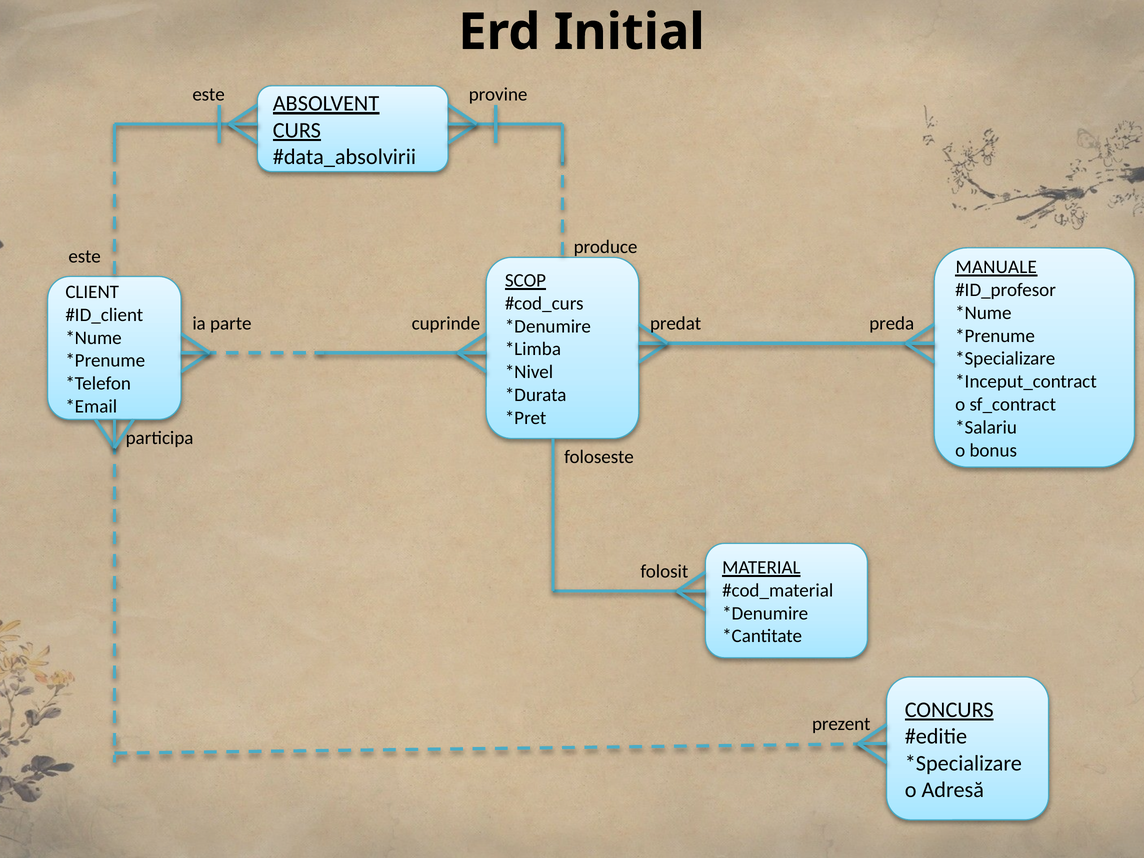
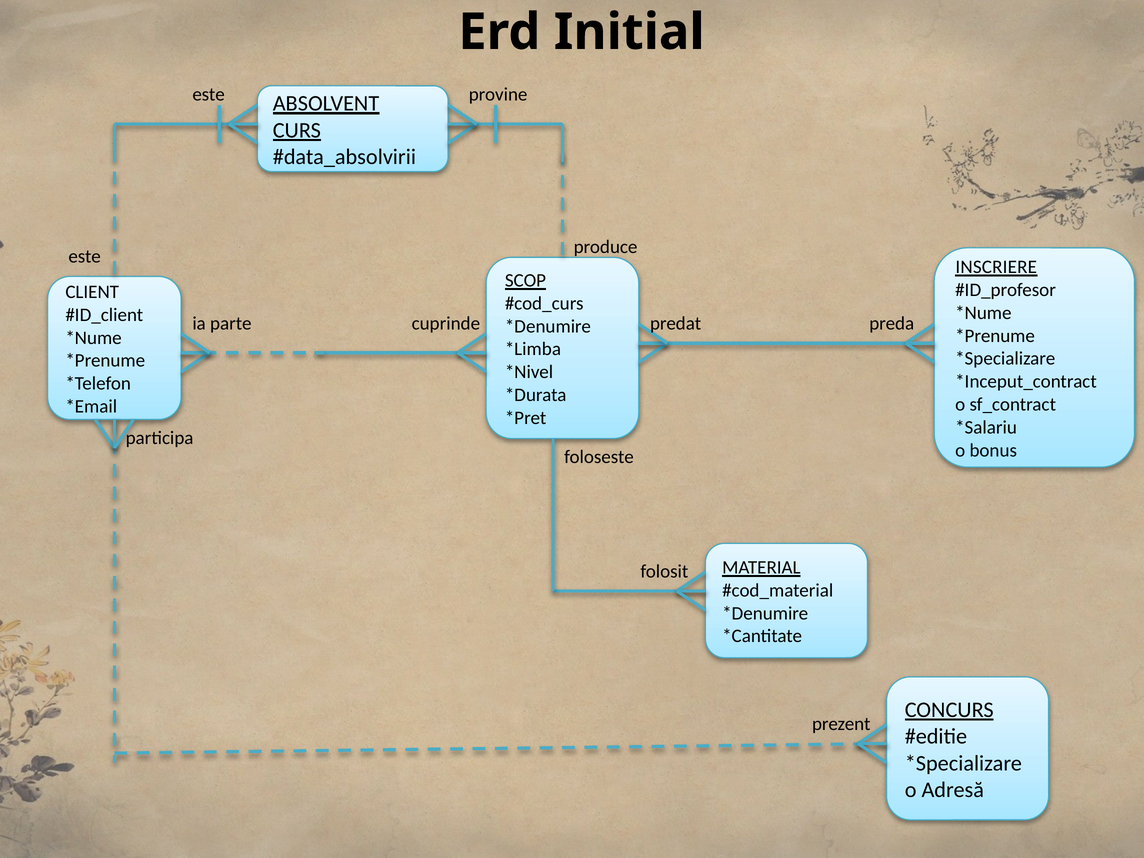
MANUALE: MANUALE -> INSCRIERE
